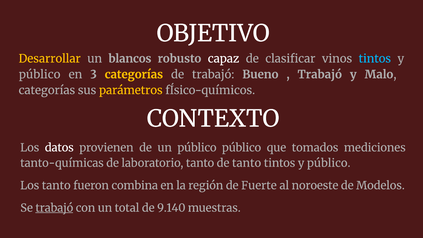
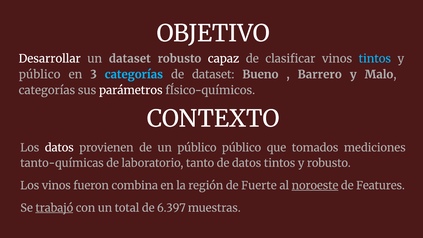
Desarrollar colour: yellow -> white
un blancos: blancos -> dataset
categorías at (134, 75) colour: yellow -> light blue
de trabajó: trabajó -> dataset
Trabajó at (320, 75): Trabajó -> Barrero
parámetros colour: yellow -> white
de tanto: tanto -> datos
público at (329, 163): público -> robusto
Los tanto: tanto -> vinos
noroeste underline: none -> present
Modelos: Modelos -> Features
9.140: 9.140 -> 6.397
